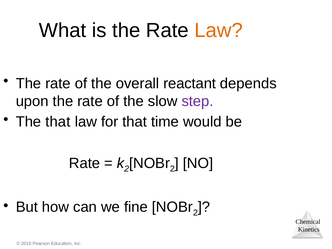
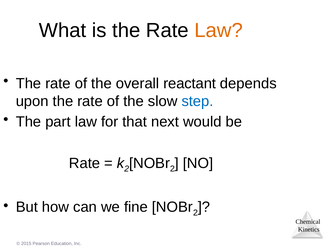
step colour: purple -> blue
The that: that -> part
time: time -> next
